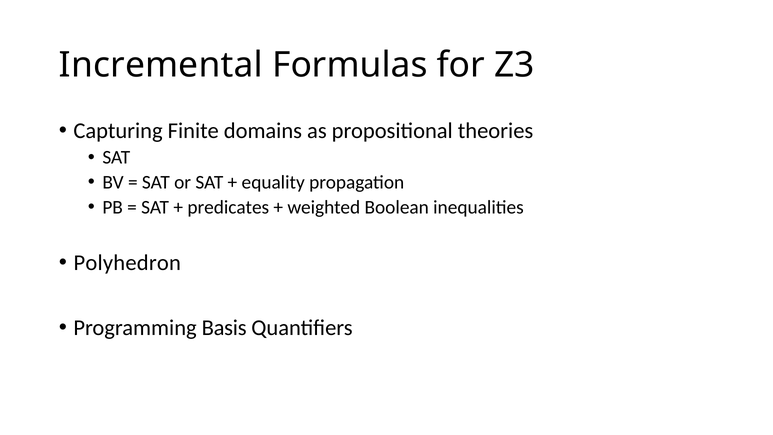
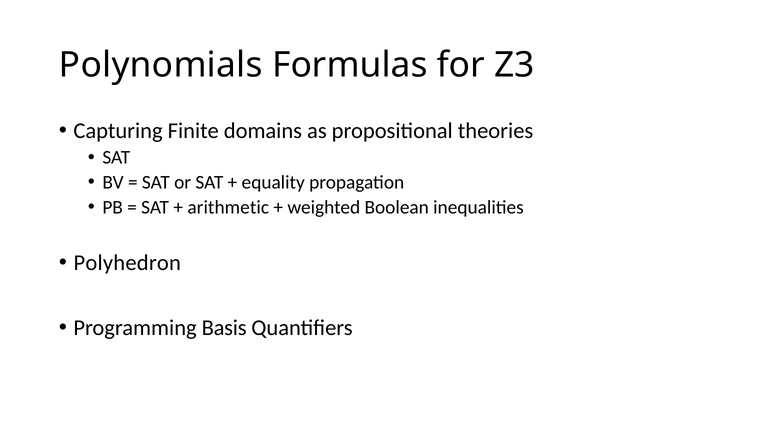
Incremental: Incremental -> Polynomials
predicates: predicates -> arithmetic
